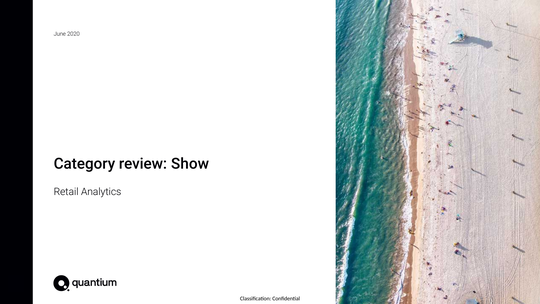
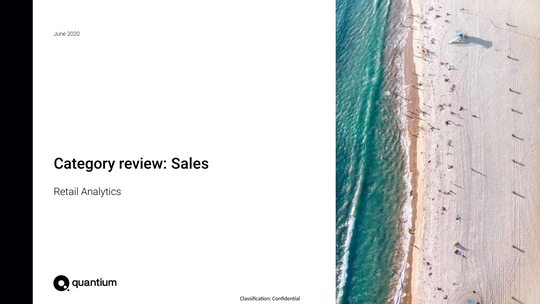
Show: Show -> Sales
